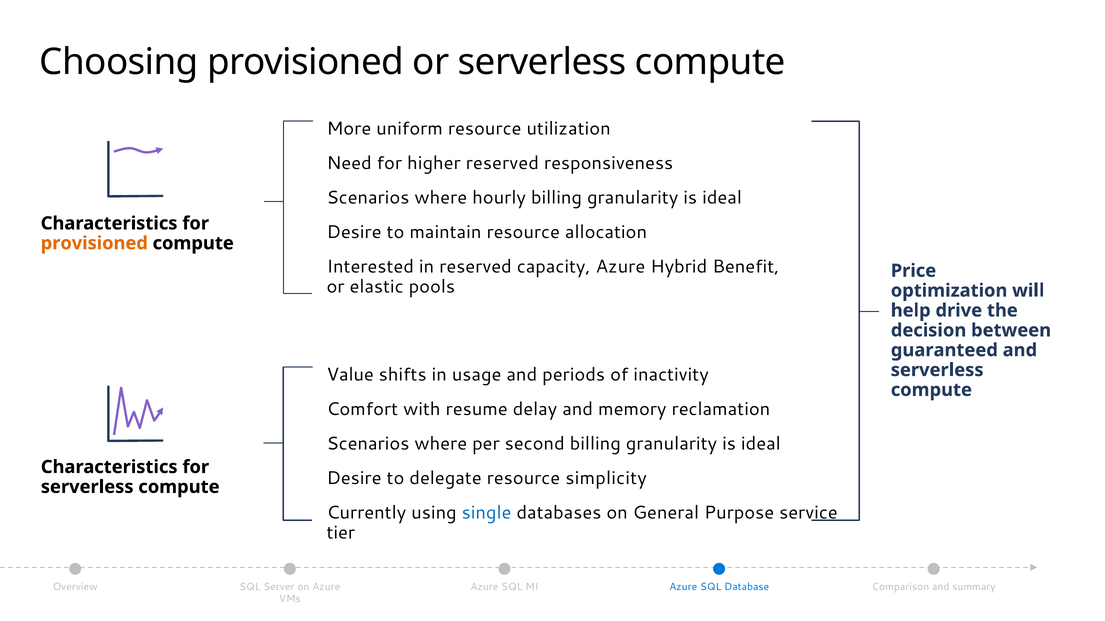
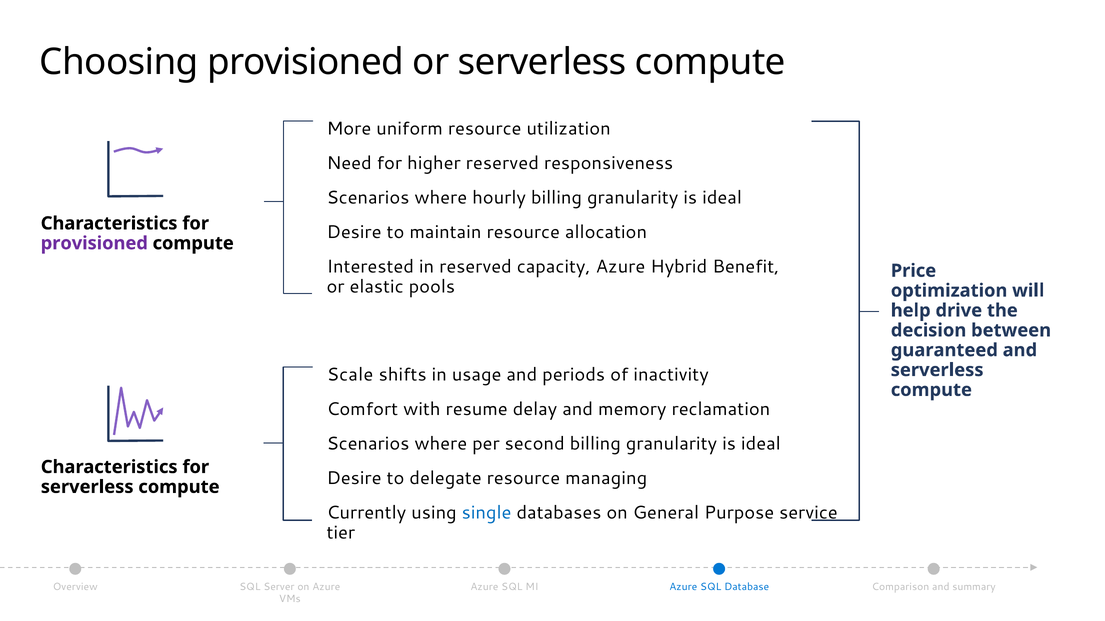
provisioned at (94, 243) colour: orange -> purple
Value: Value -> Scale
simplicity: simplicity -> managing
